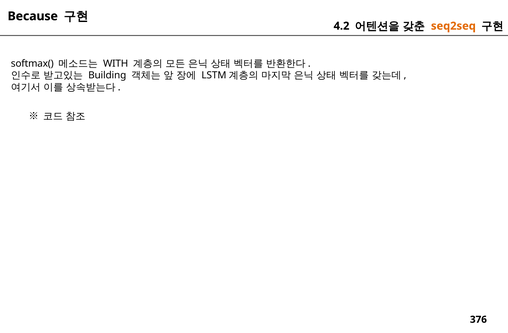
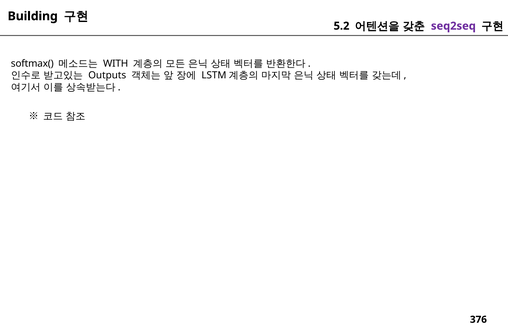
Because: Because -> Building
4.2: 4.2 -> 5.2
seq2seq colour: orange -> purple
Building: Building -> Outputs
